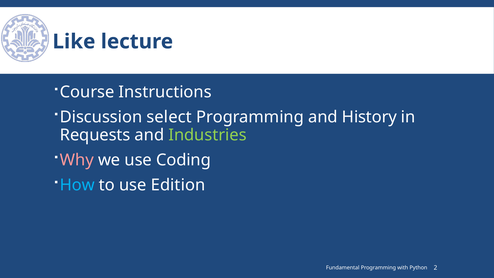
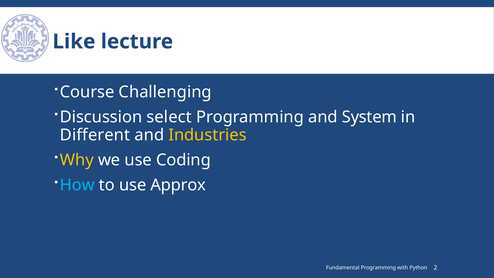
Instructions: Instructions -> Challenging
History: History -> System
Requests: Requests -> Different
Industries colour: light green -> yellow
Why colour: pink -> yellow
Edition: Edition -> Approx
